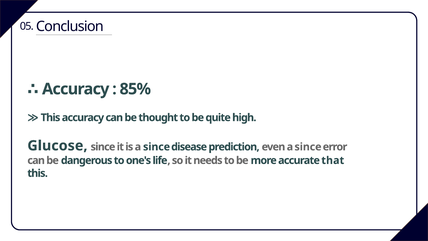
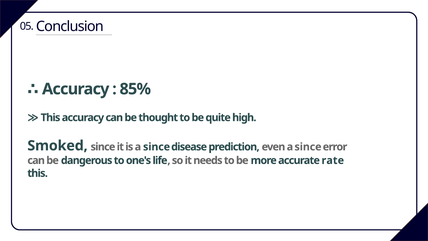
Glucose: Glucose -> Smoked
that: that -> rate
